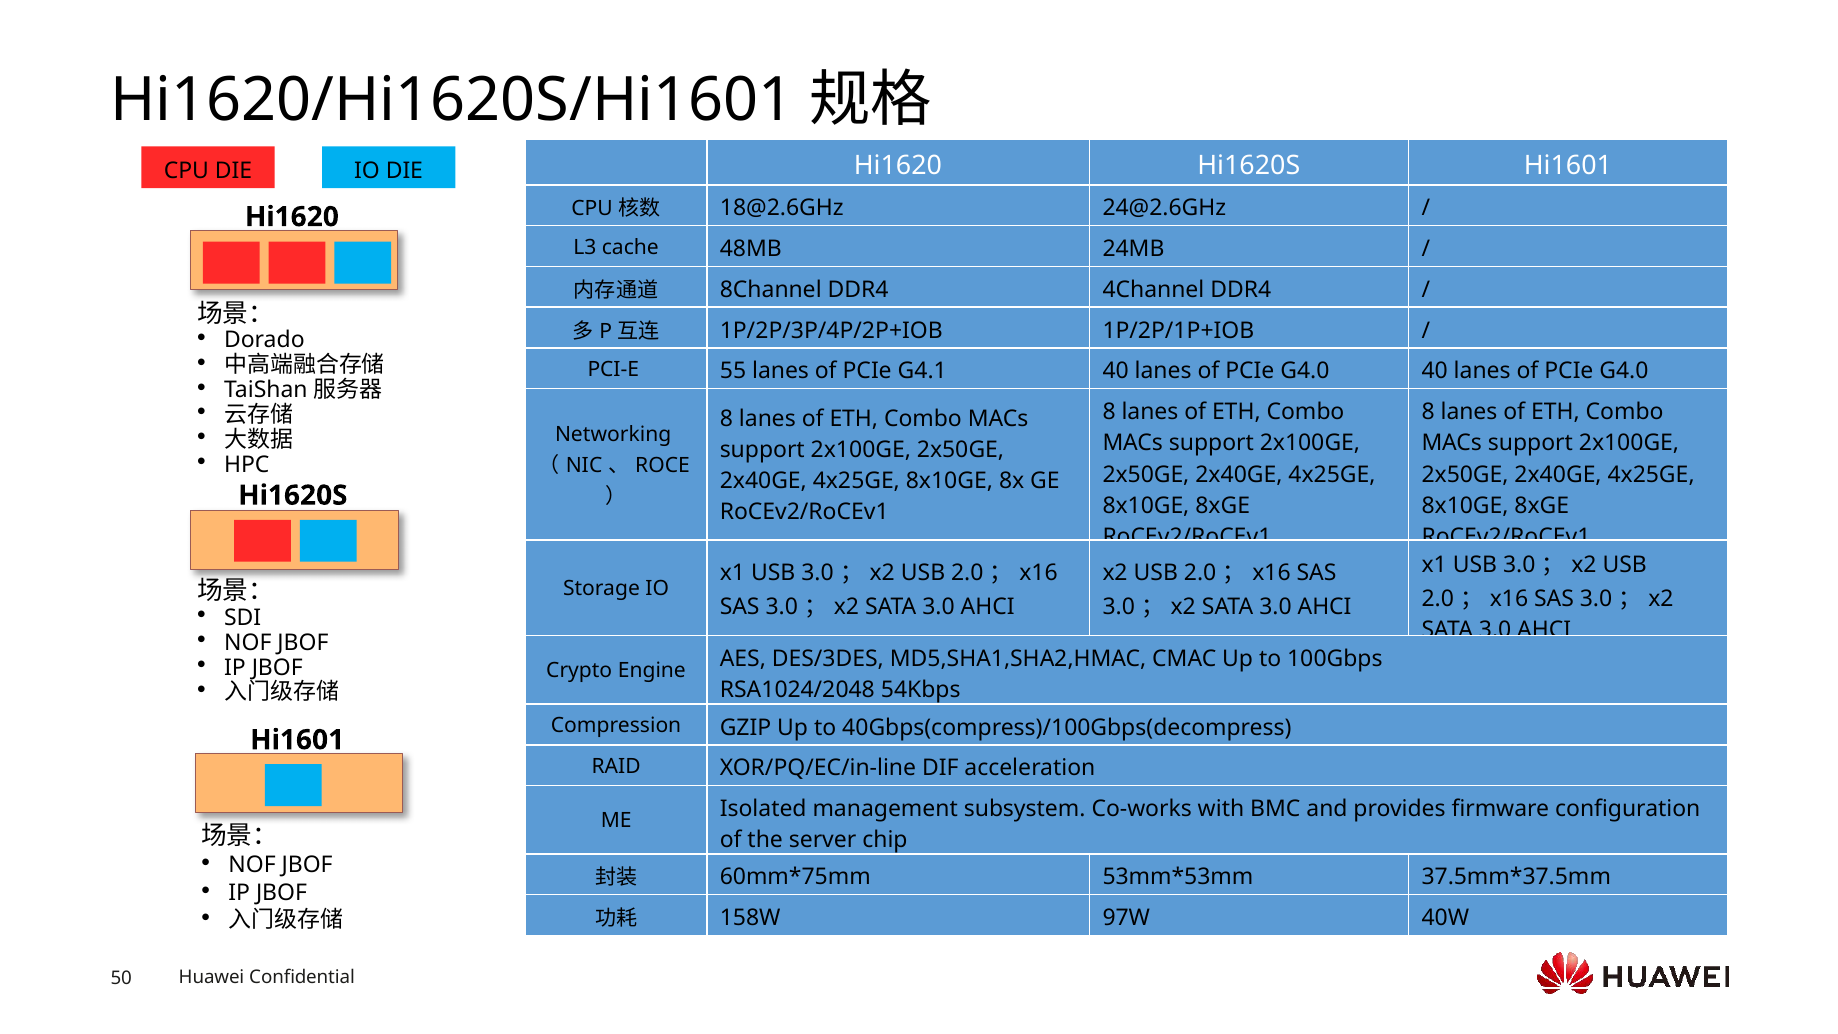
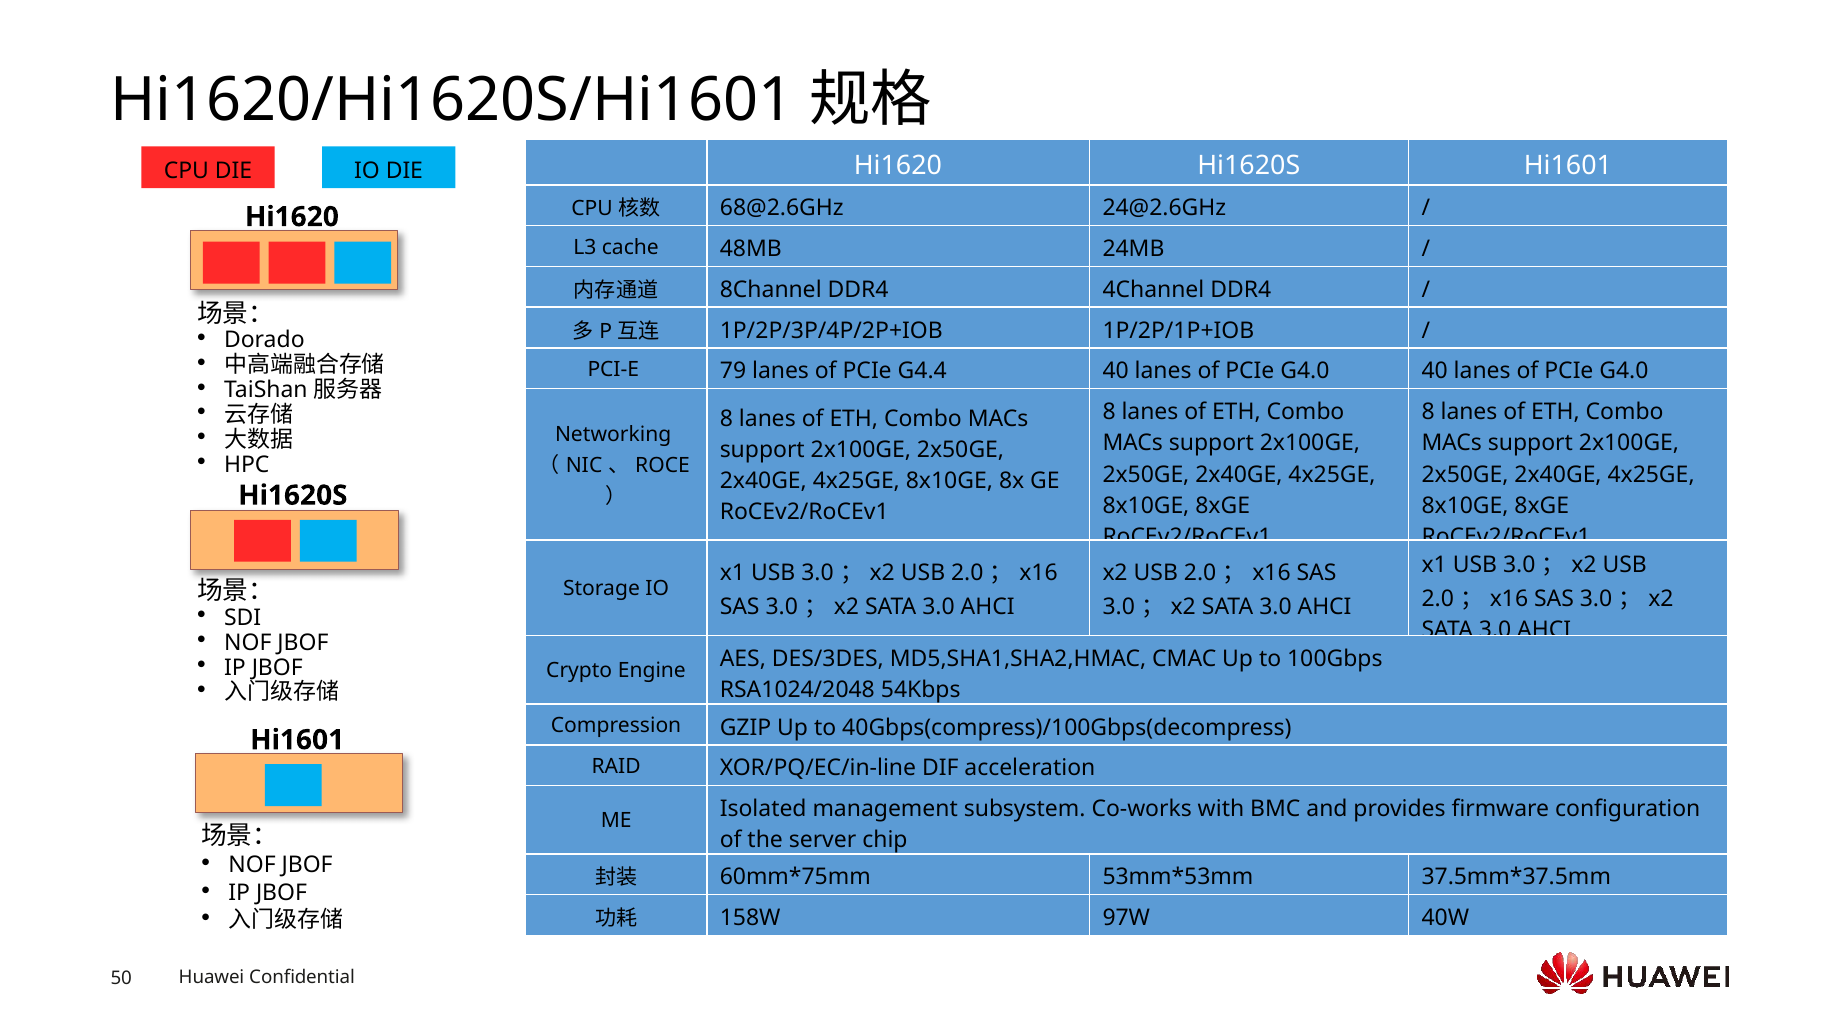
18@2.6GHz: 18@2.6GHz -> 68@2.6GHz
55: 55 -> 79
G4.1: G4.1 -> G4.4
